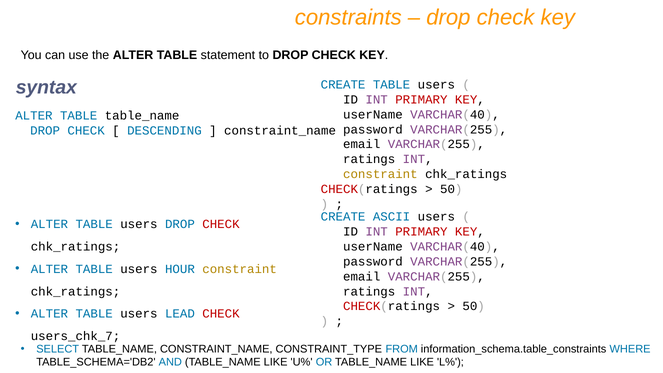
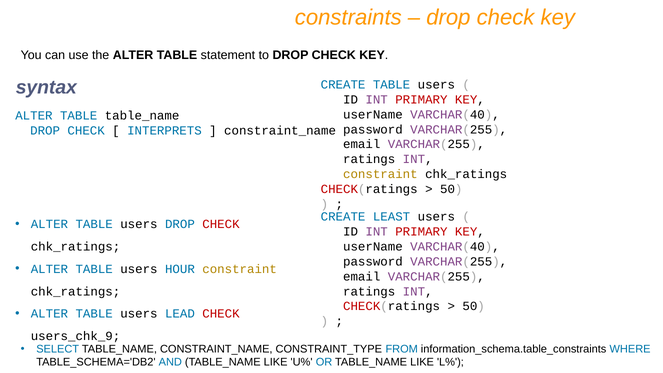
DESCENDING: DESCENDING -> INTERPRETS
ASCII: ASCII -> LEAST
users_chk_7: users_chk_7 -> users_chk_9
